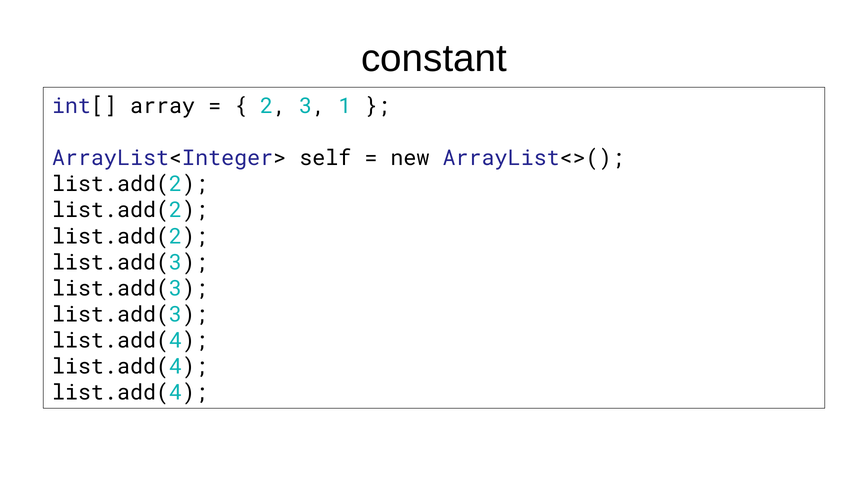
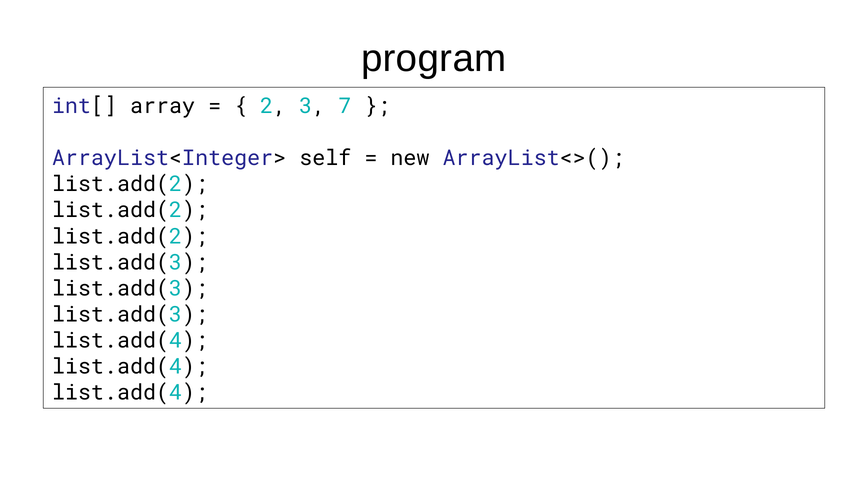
constant: constant -> program
1: 1 -> 7
